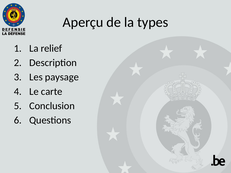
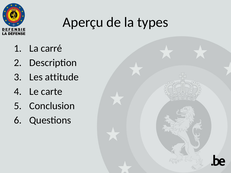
relief: relief -> carré
paysage: paysage -> attitude
